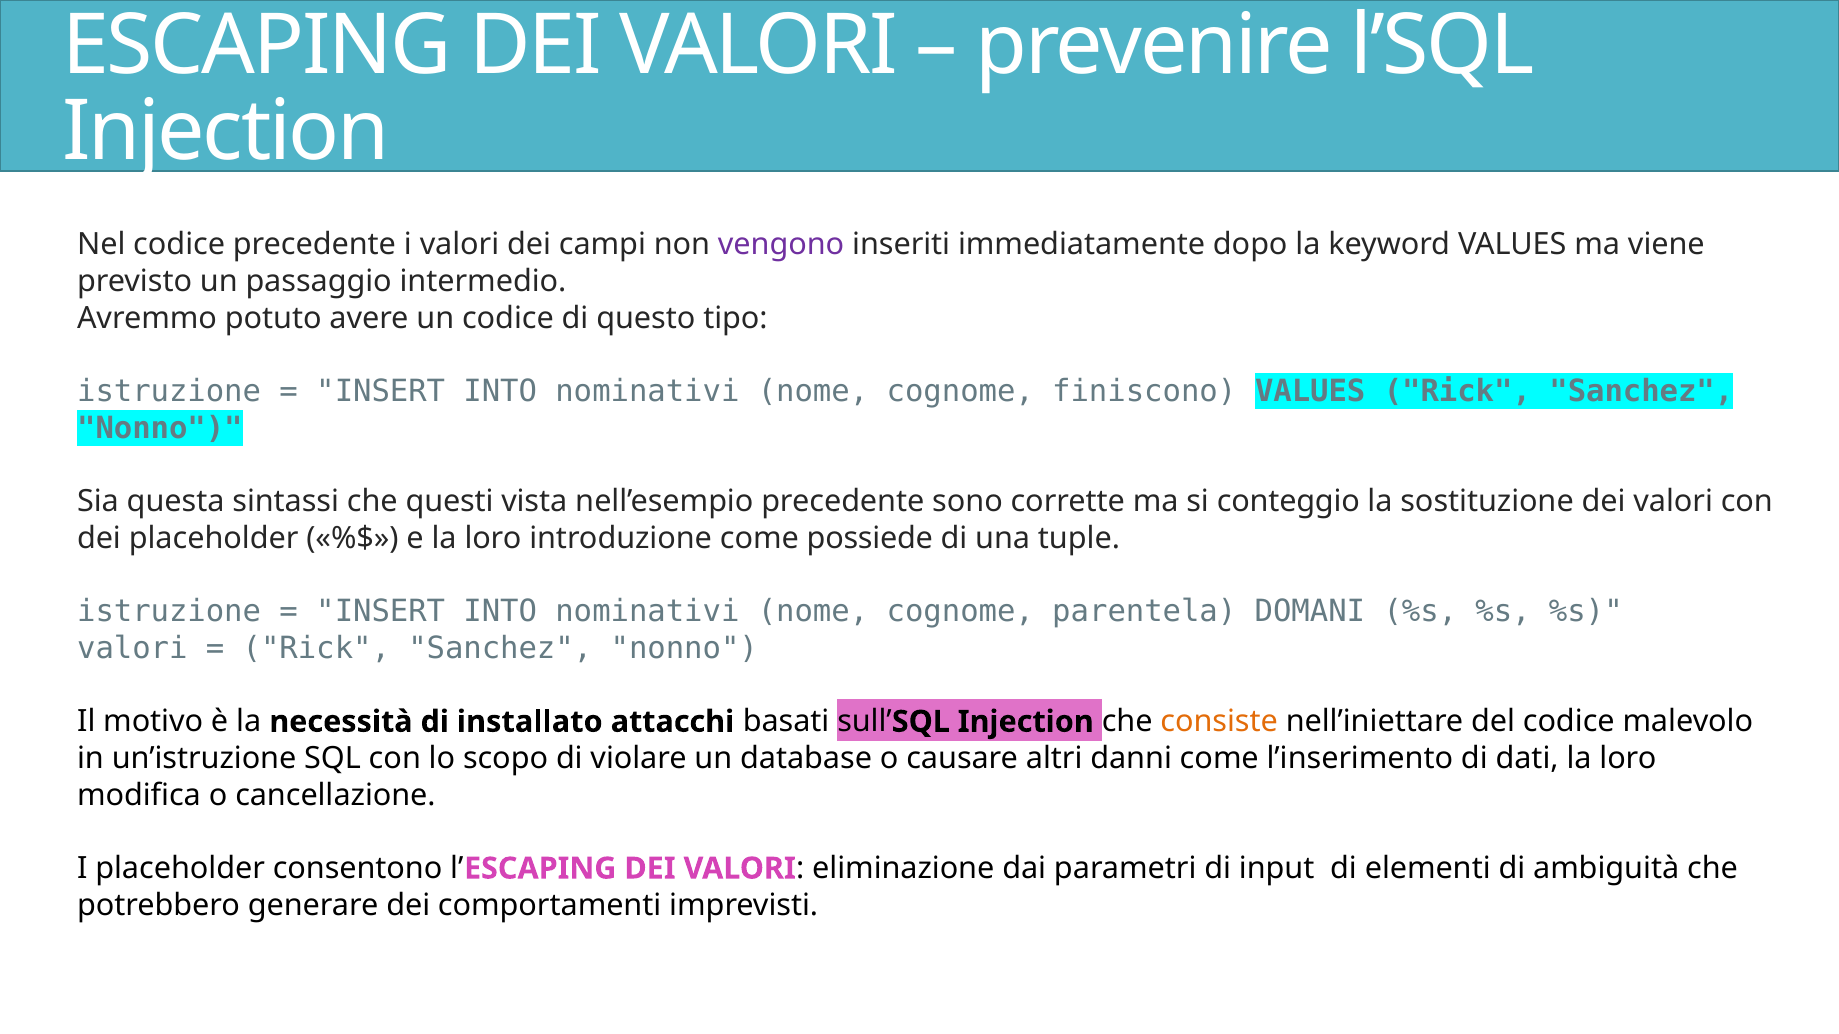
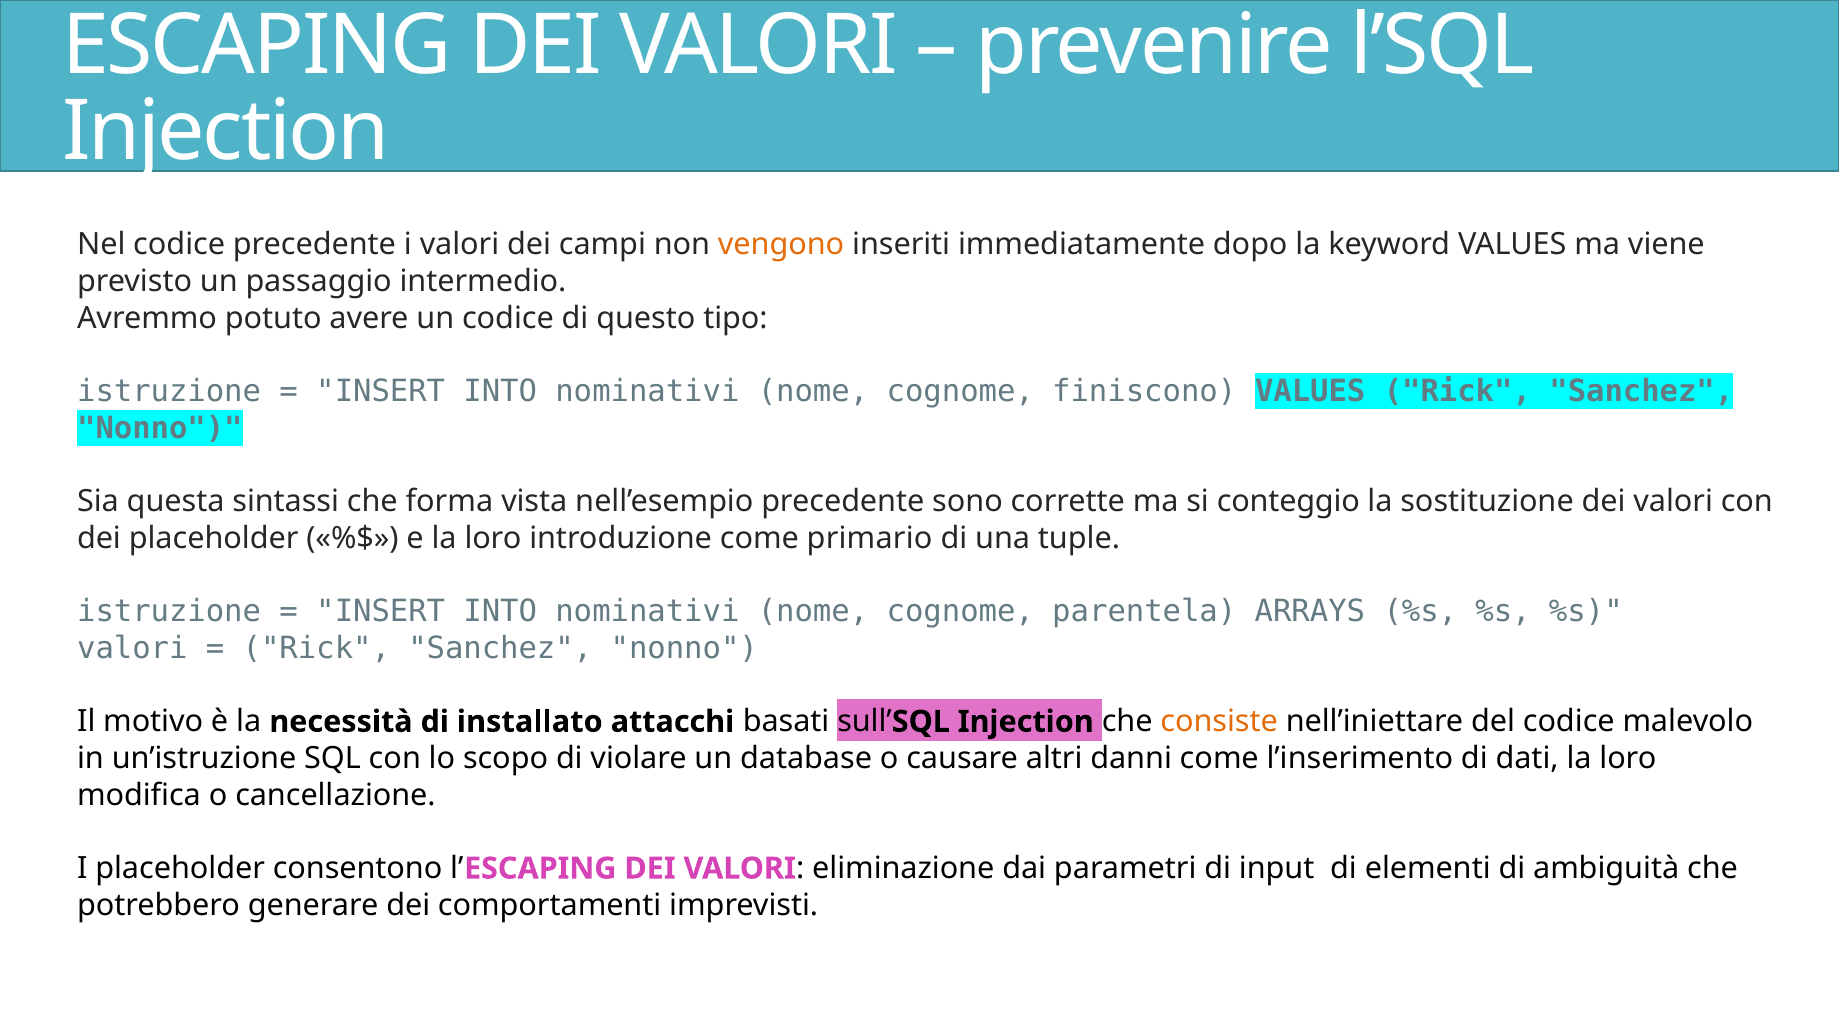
vengono colour: purple -> orange
questi: questi -> forma
possiede: possiede -> primario
DOMANI: DOMANI -> ARRAYS
